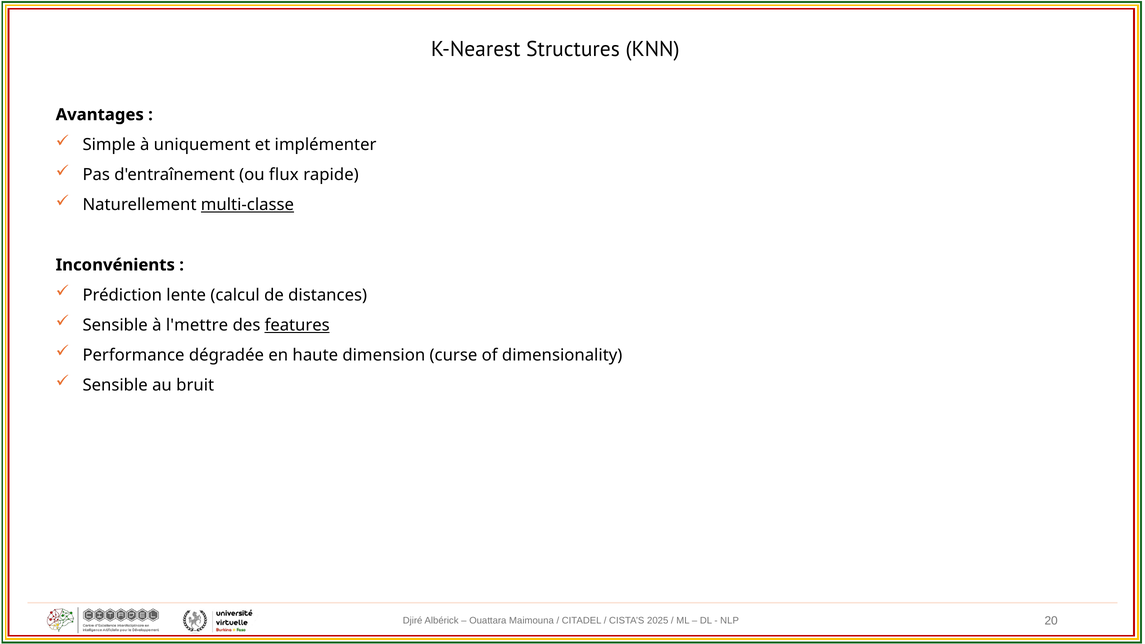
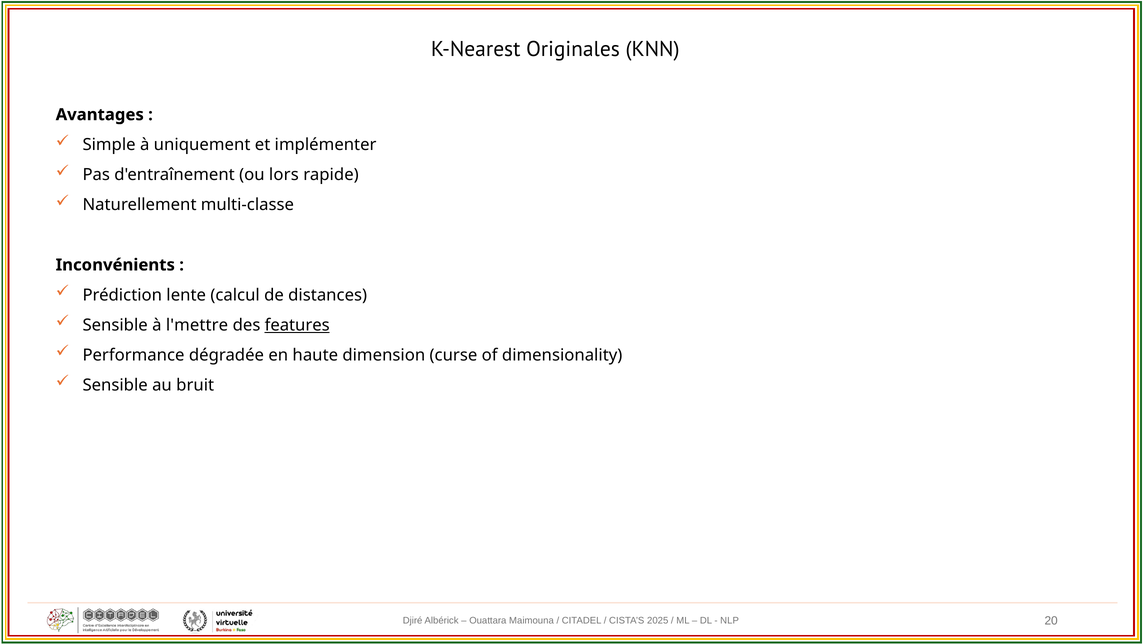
Structures: Structures -> Originales
flux: flux -> lors
multi-classe underline: present -> none
